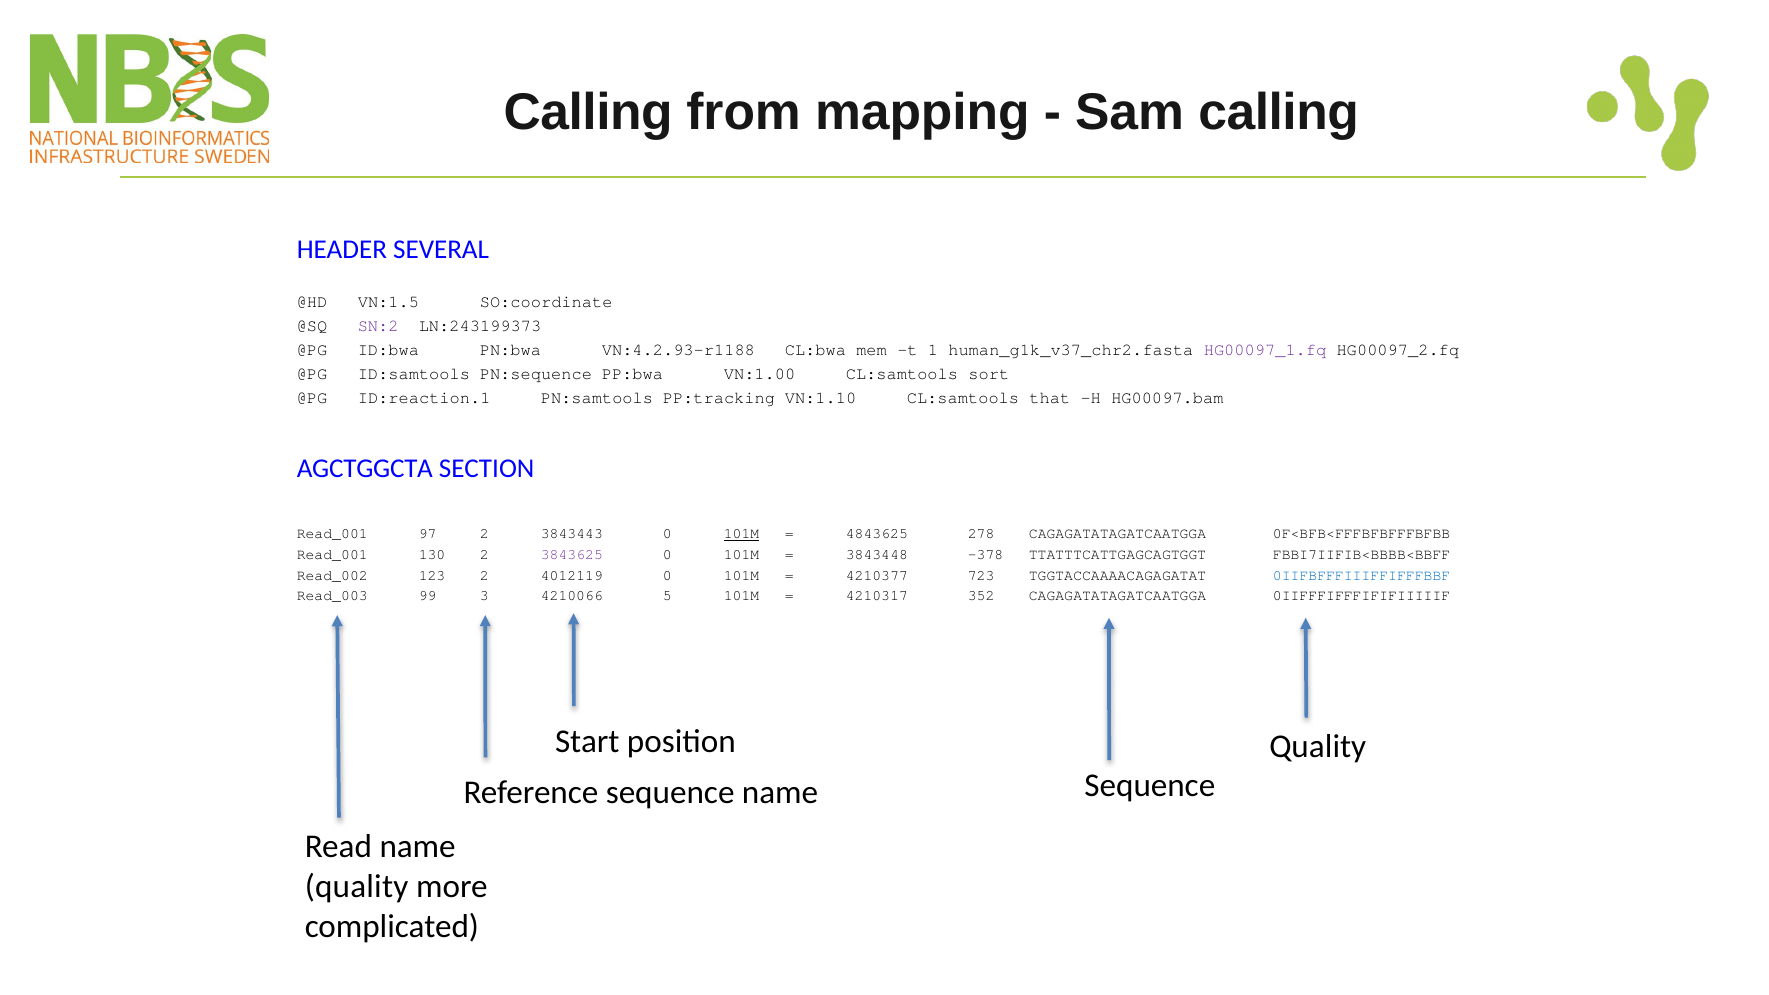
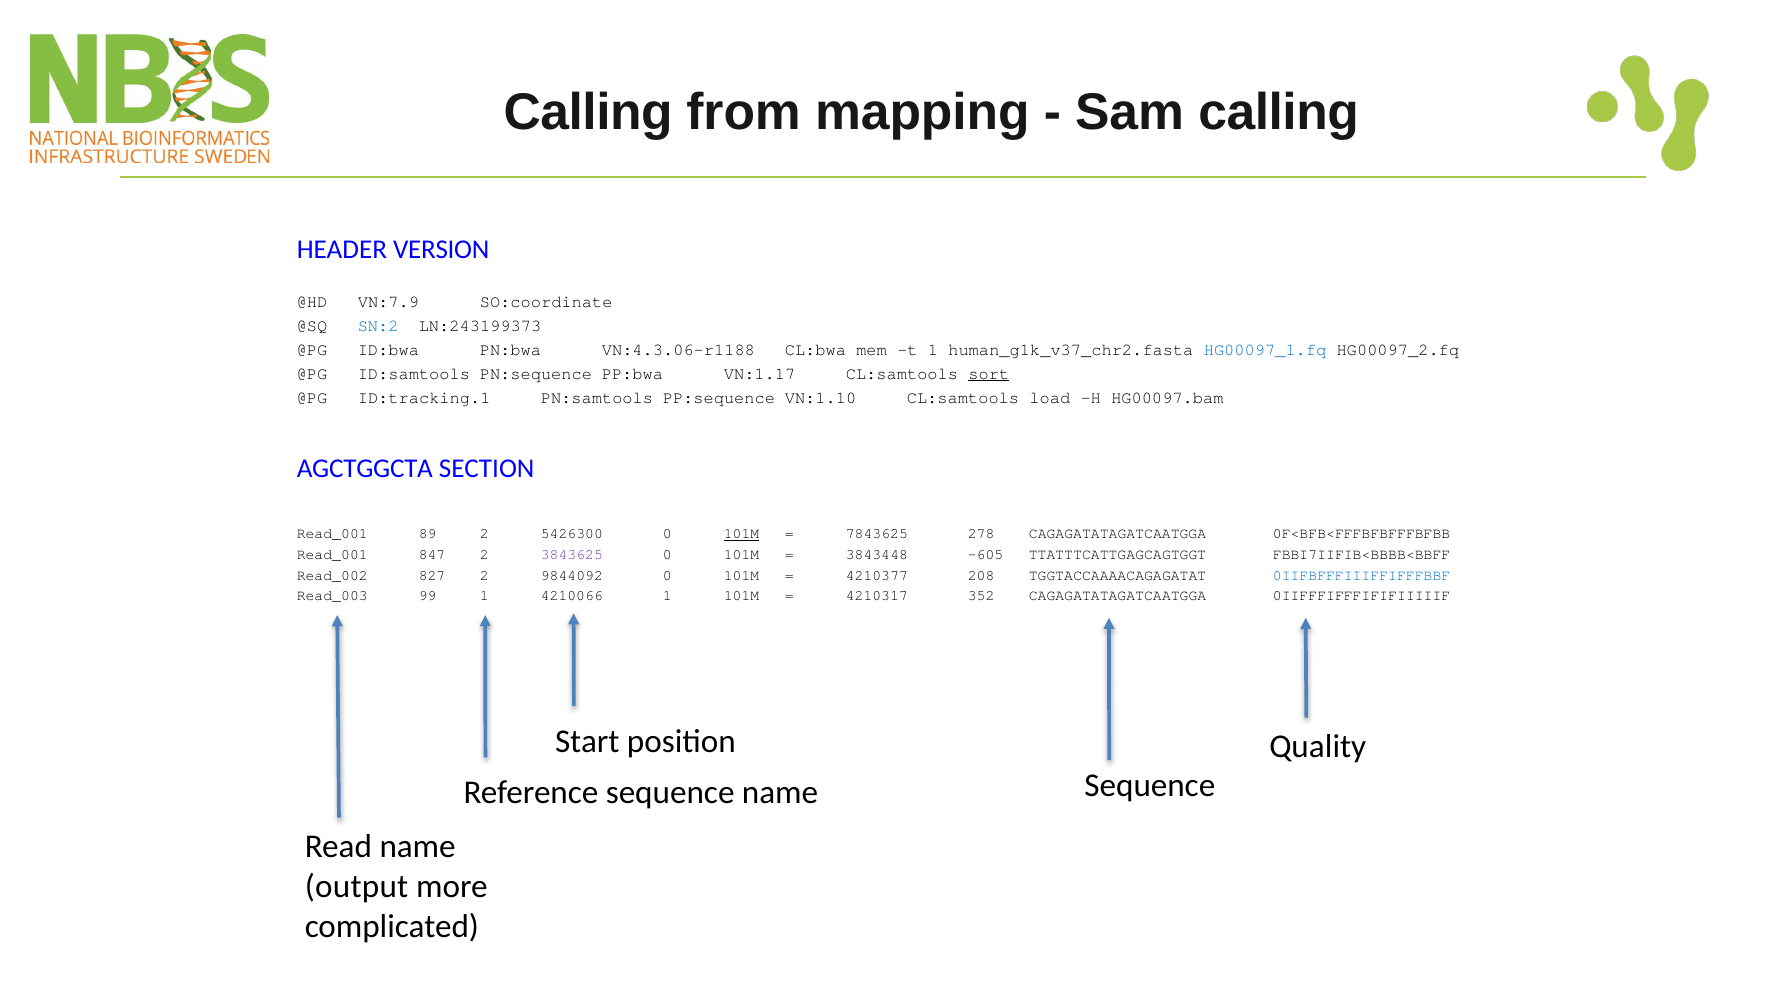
SEVERAL: SEVERAL -> VERSION
VN:1.5: VN:1.5 -> VN:7.9
SN:2 colour: purple -> blue
VN:4.2.93-r1188: VN:4.2.93-r1188 -> VN:4.3.06-r1188
HG00097_1.fq colour: purple -> blue
VN:1.00: VN:1.00 -> VN:1.17
sort underline: none -> present
ID:reaction.1: ID:reaction.1 -> ID:tracking.1
PP:tracking: PP:tracking -> PP:sequence
that: that -> load
97: 97 -> 89
3843443: 3843443 -> 5426300
4843625: 4843625 -> 7843625
130: 130 -> 847
-378: -378 -> -605
123: 123 -> 827
4012119: 4012119 -> 9844092
723: 723 -> 208
99 3: 3 -> 1
4210066 5: 5 -> 1
quality at (357, 886): quality -> output
